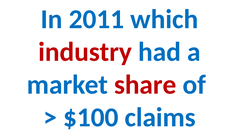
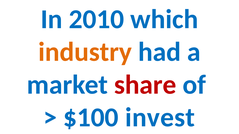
2011: 2011 -> 2010
industry colour: red -> orange
claims: claims -> invest
